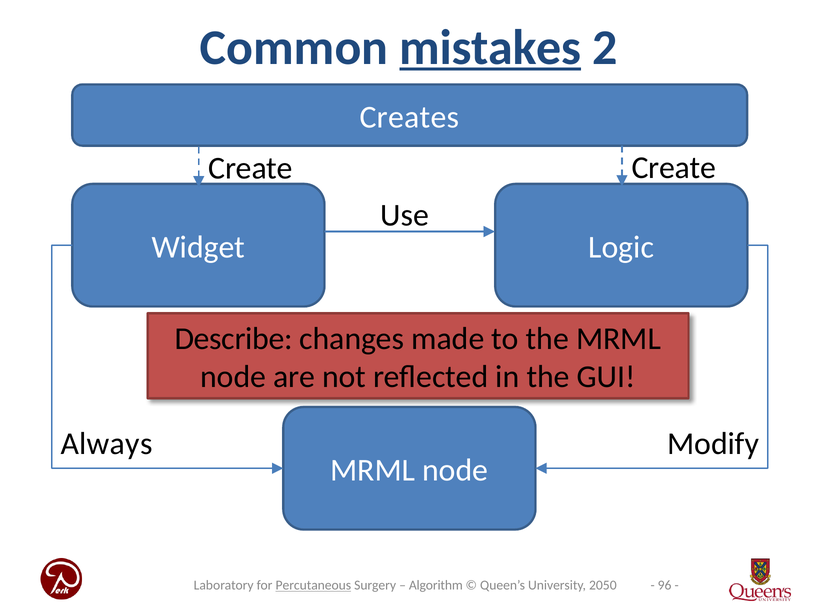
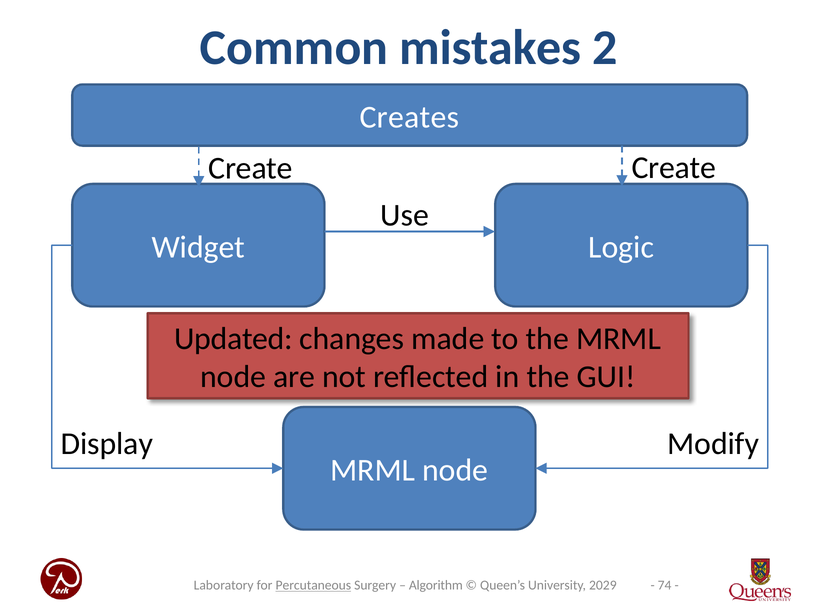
mistakes underline: present -> none
Describe: Describe -> Updated
Always: Always -> Display
96: 96 -> 74
2050: 2050 -> 2029
